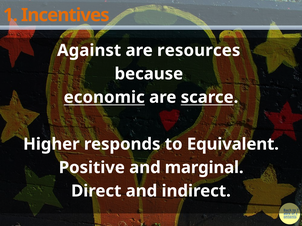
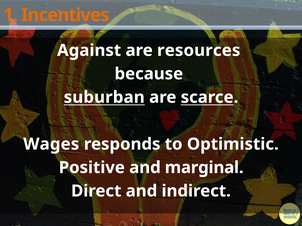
economic: economic -> suburban
Higher: Higher -> Wages
Equivalent: Equivalent -> Optimistic
